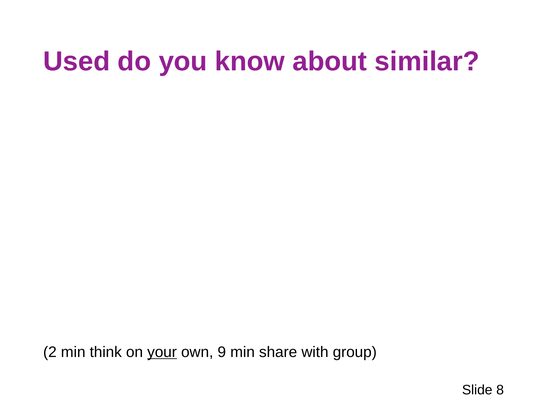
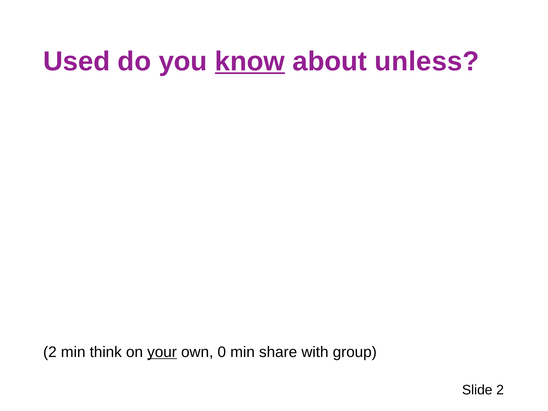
know underline: none -> present
similar: similar -> unless
9: 9 -> 0
Slide 8: 8 -> 2
